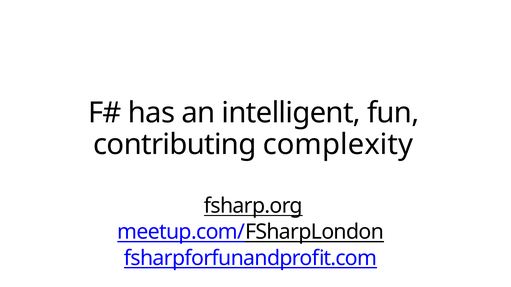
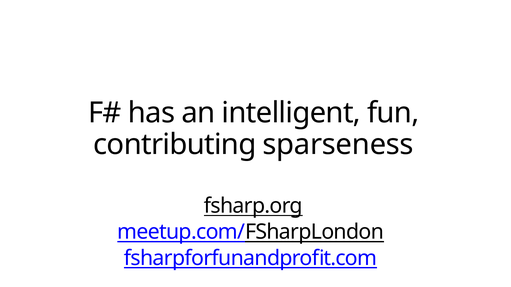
complexity: complexity -> sparseness
